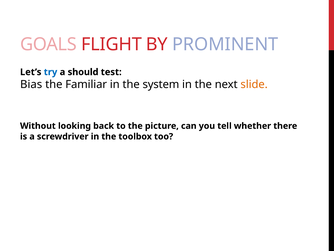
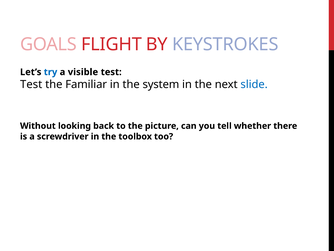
PROMINENT: PROMINENT -> KEYSTROKES
should: should -> visible
Bias at (31, 84): Bias -> Test
slide colour: orange -> blue
